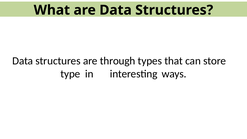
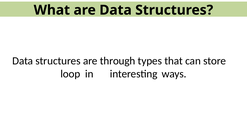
type: type -> loop
